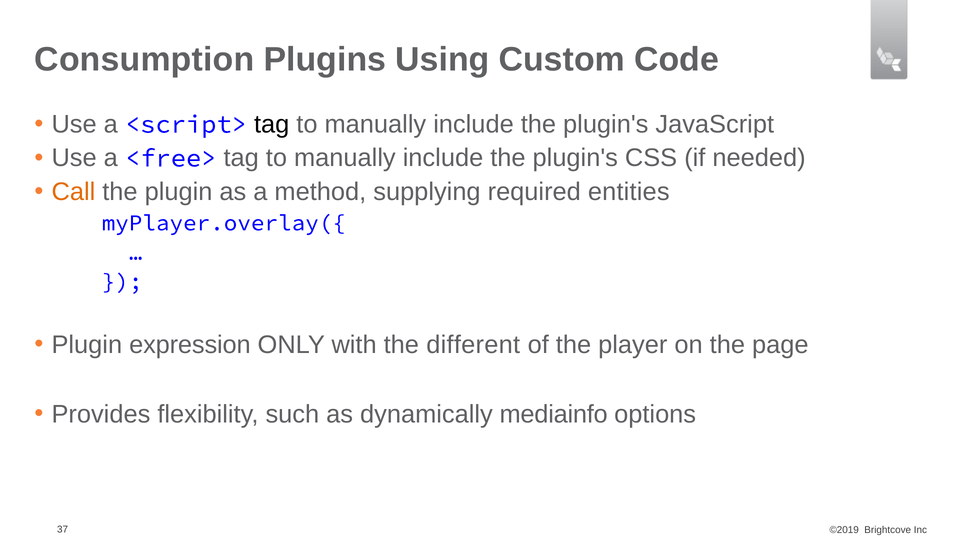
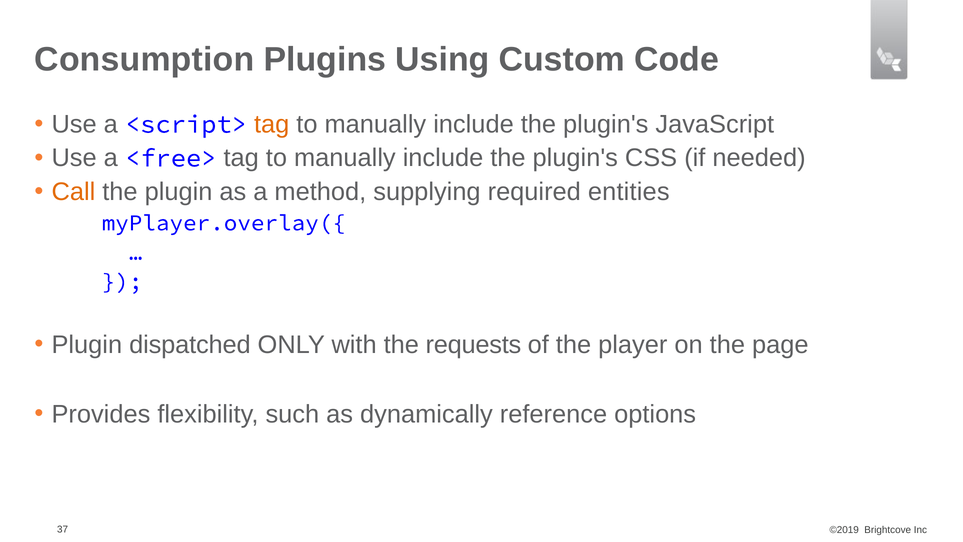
tag at (272, 124) colour: black -> orange
expression: expression -> dispatched
different: different -> requests
mediainfo: mediainfo -> reference
